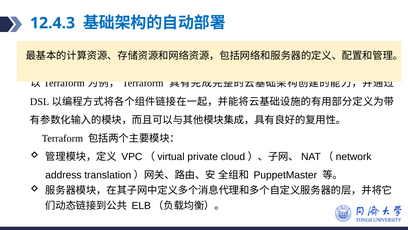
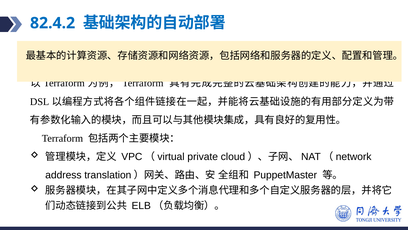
12.4.3: 12.4.3 -> 82.4.2
